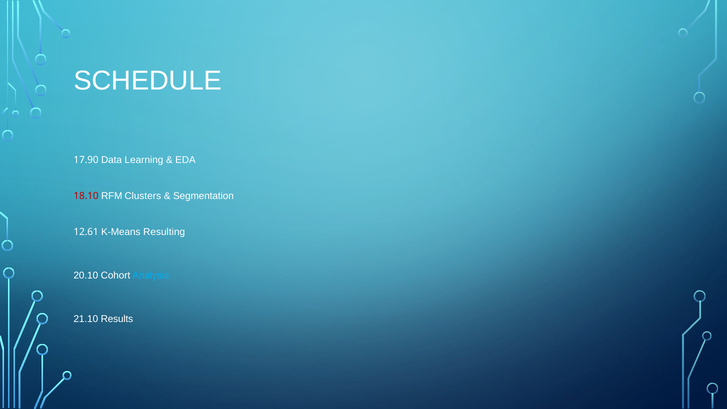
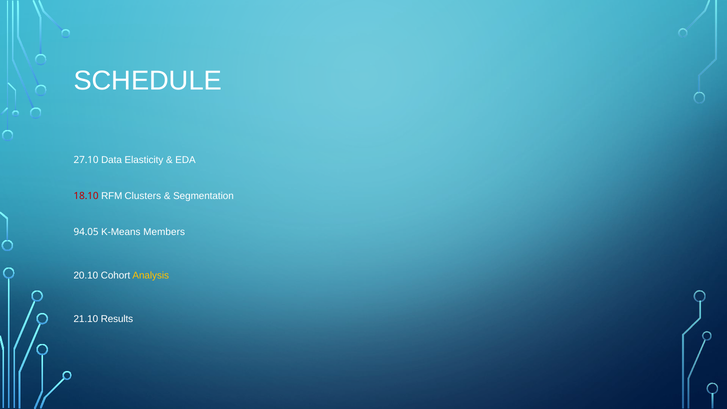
17.90: 17.90 -> 27.10
Learning: Learning -> Elasticity
12.61: 12.61 -> 94.05
Resulting: Resulting -> Members
Analysis colour: light blue -> yellow
